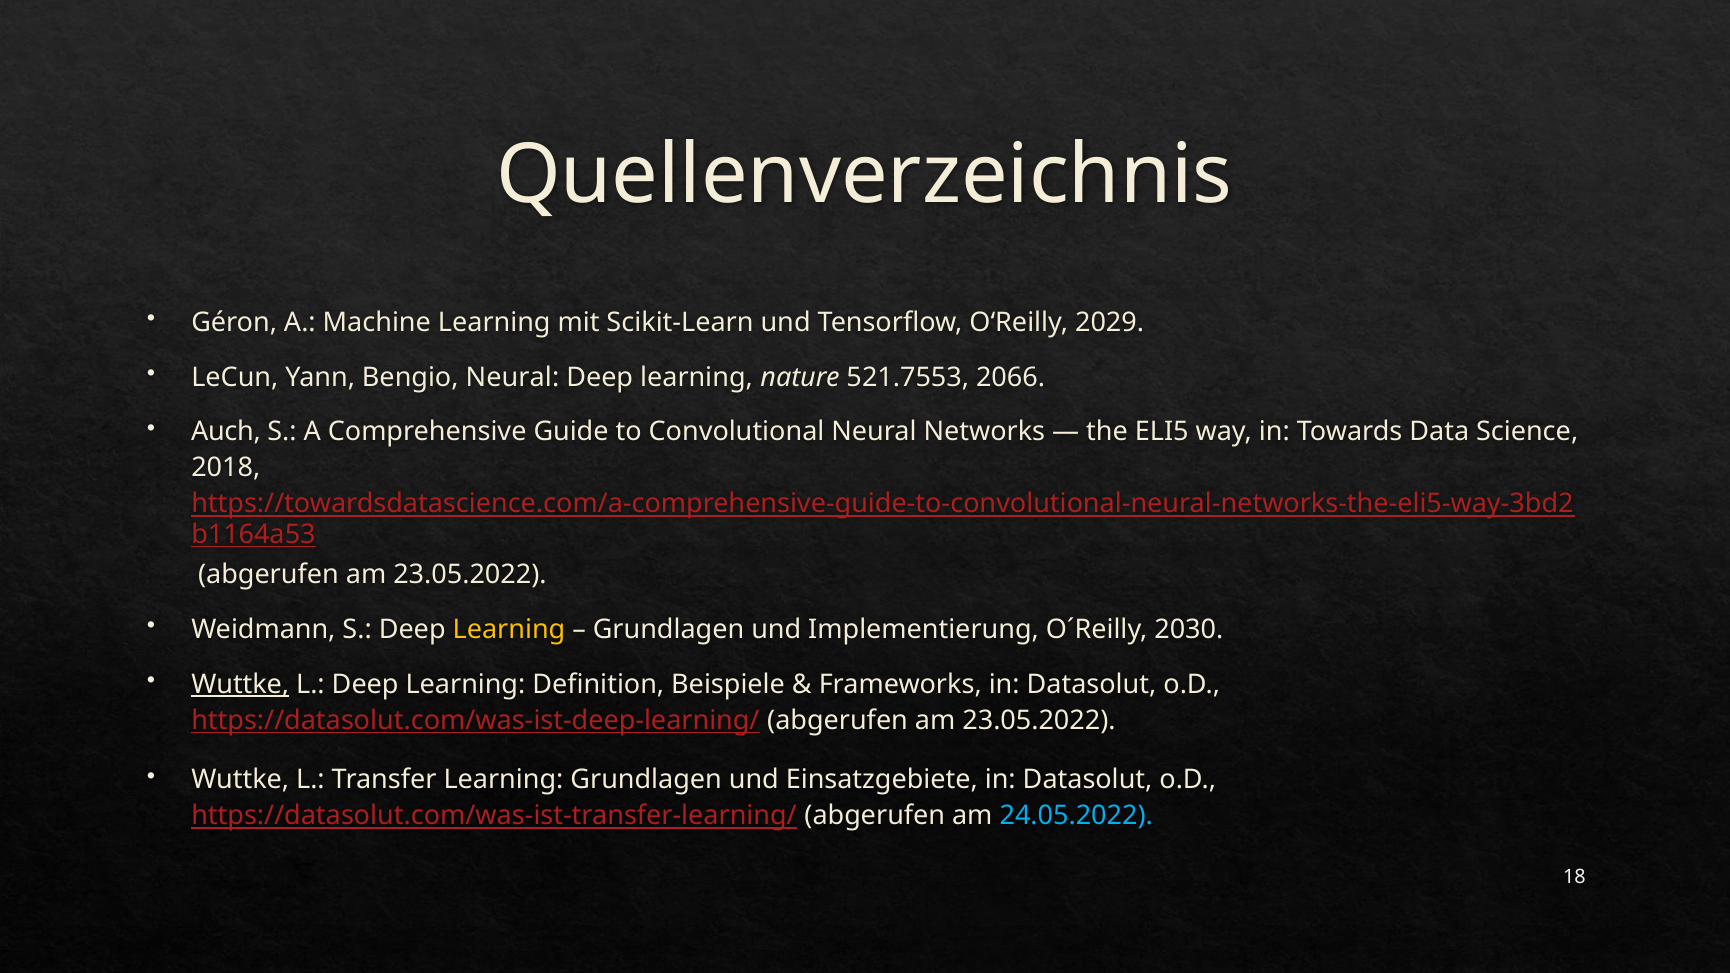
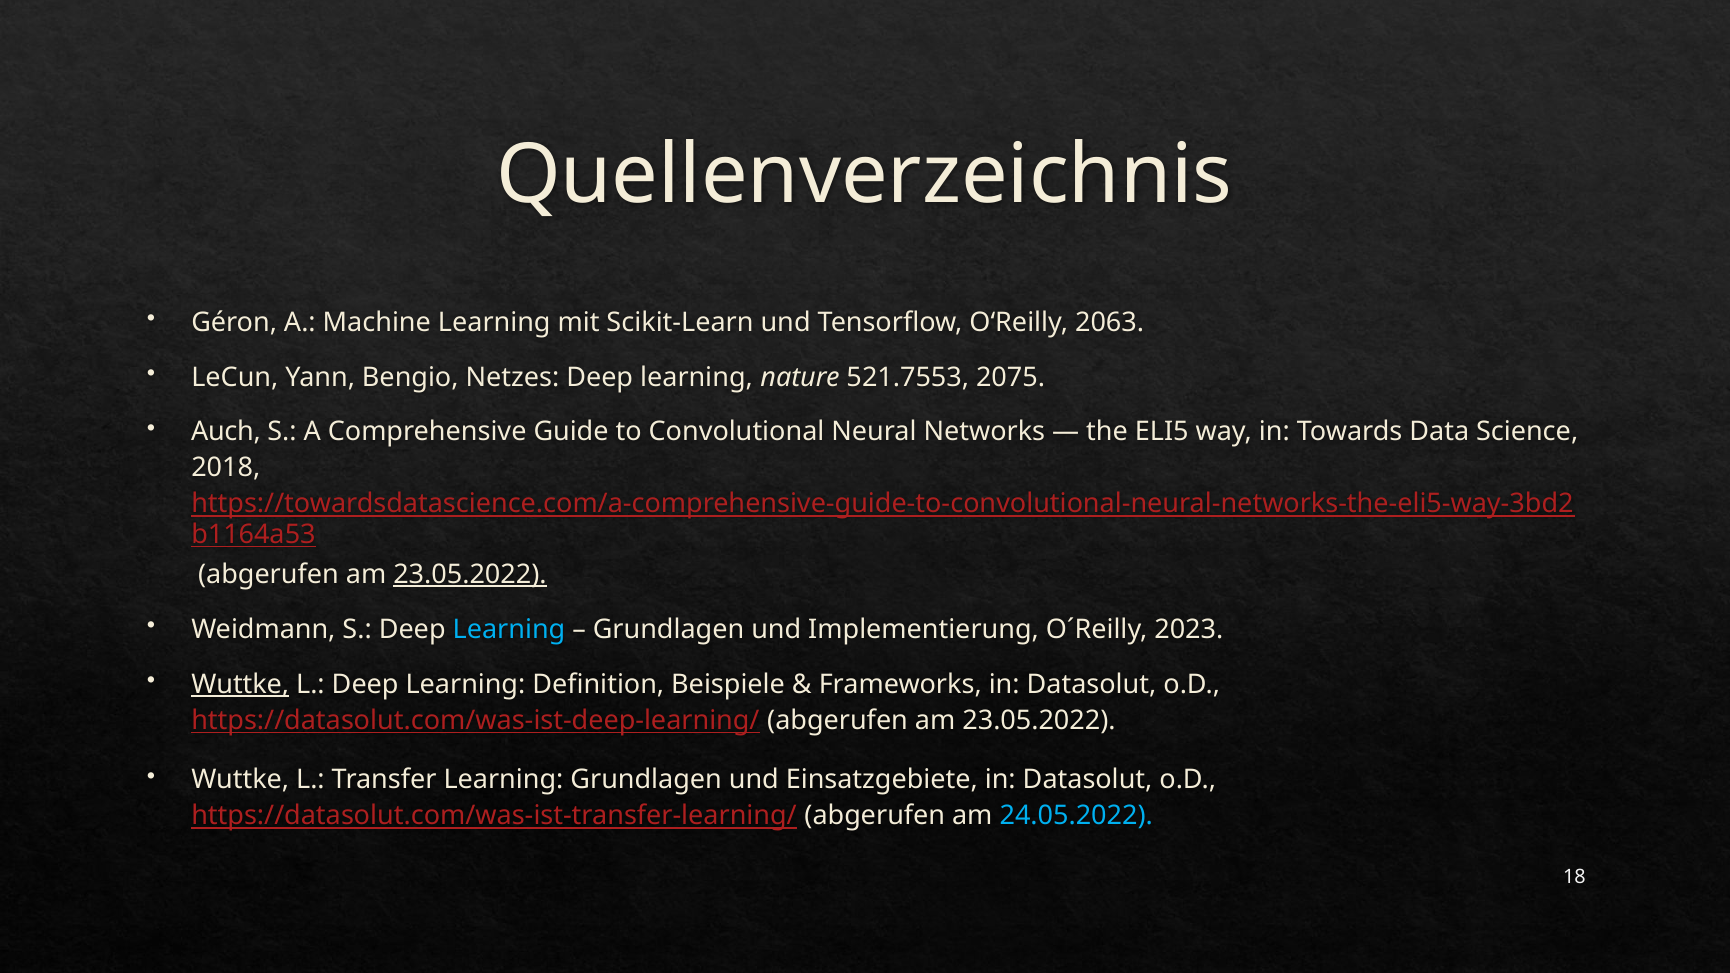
2029: 2029 -> 2063
Bengio Neural: Neural -> Netzes
2066: 2066 -> 2075
23.05.2022 at (470, 575) underline: none -> present
Learning at (509, 629) colour: yellow -> light blue
2030: 2030 -> 2023
